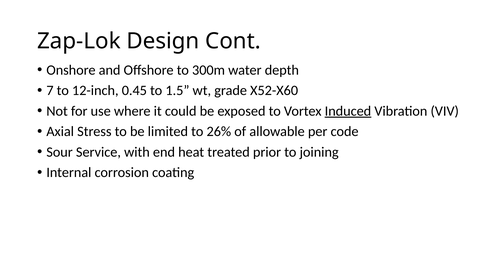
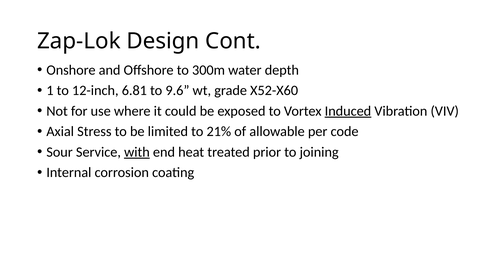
7: 7 -> 1
0.45: 0.45 -> 6.81
1.5: 1.5 -> 9.6
26%: 26% -> 21%
with underline: none -> present
